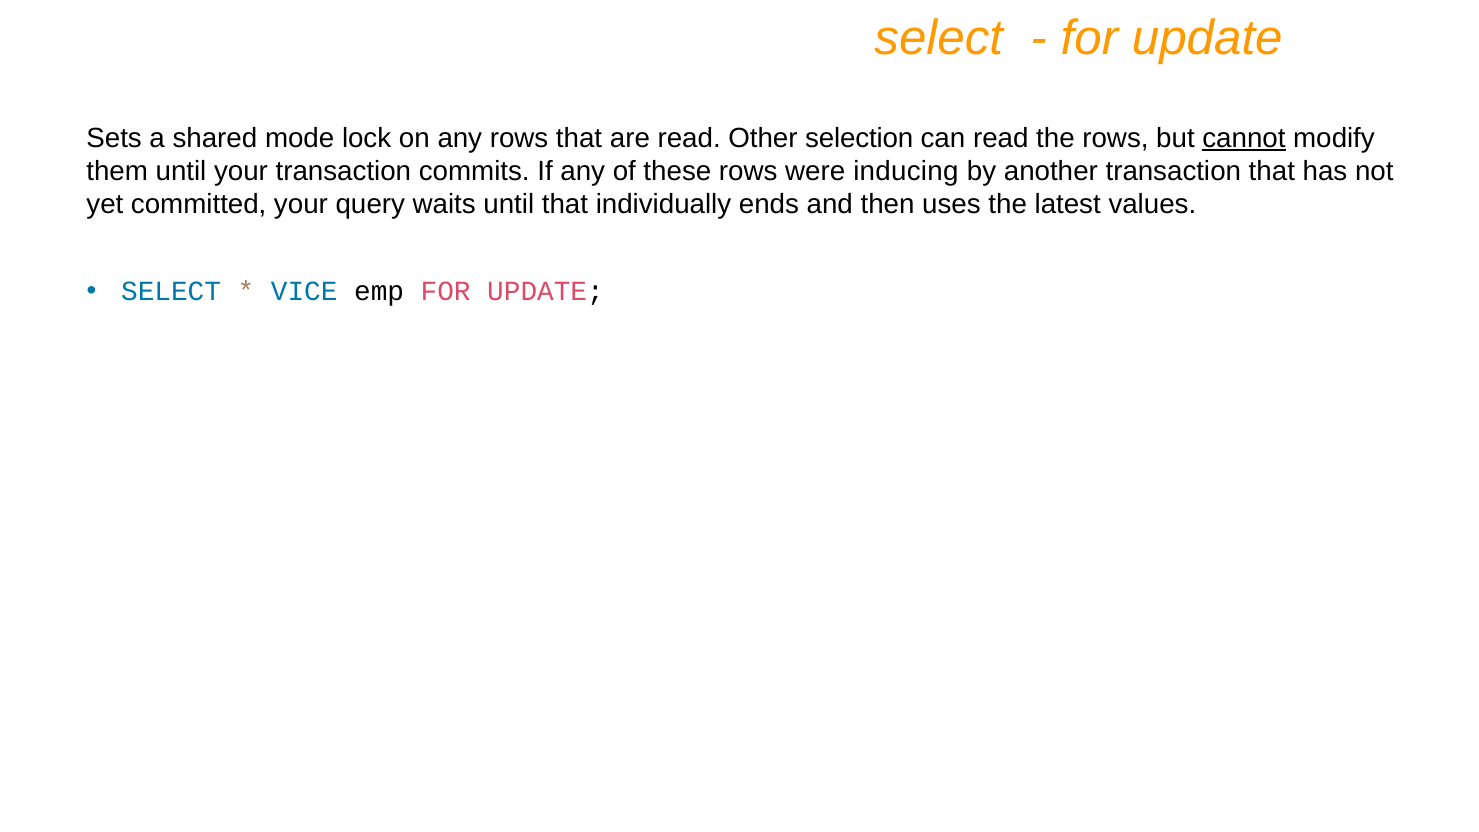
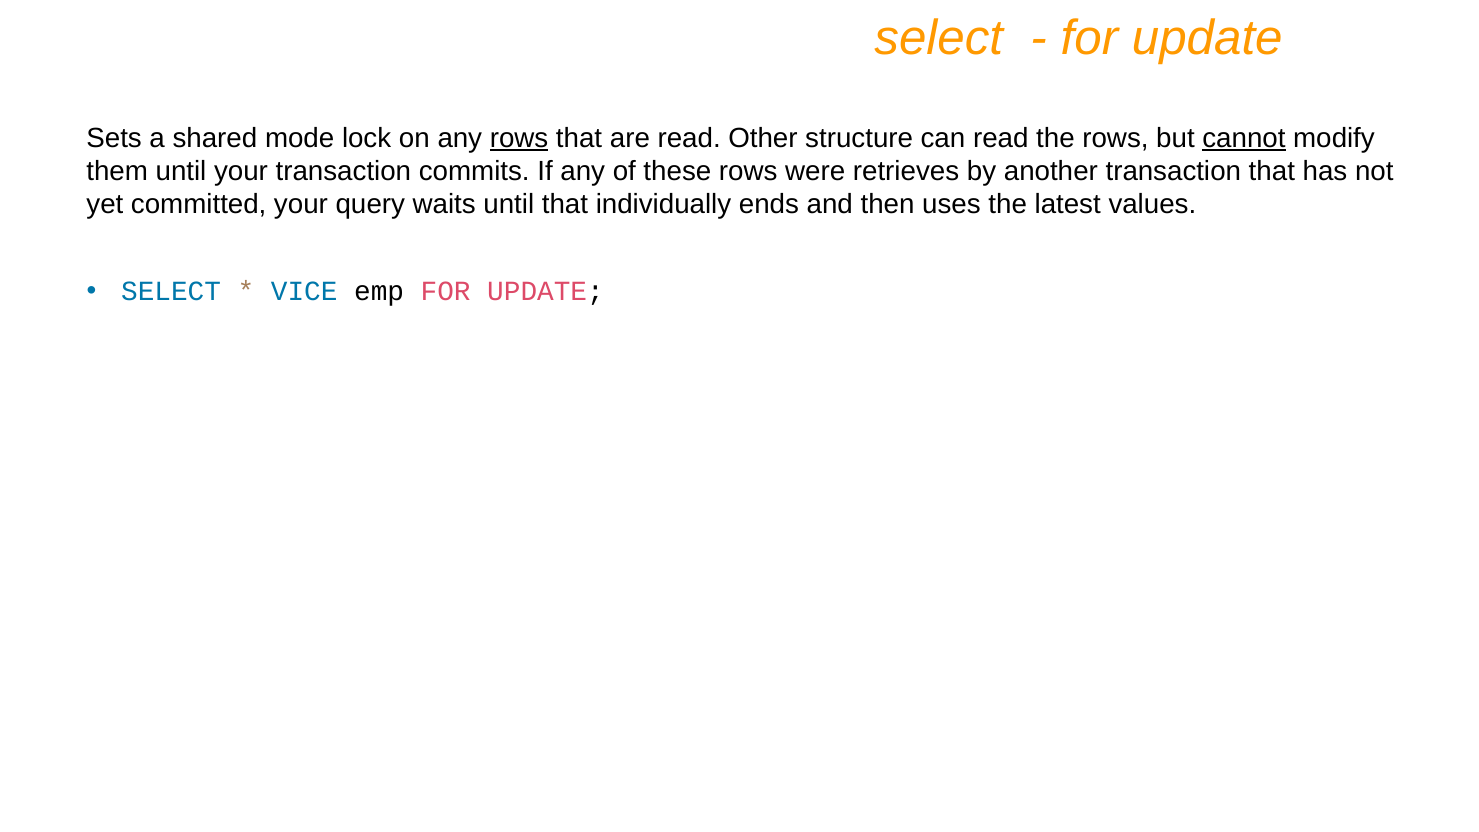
rows at (519, 138) underline: none -> present
selection: selection -> structure
inducing: inducing -> retrieves
